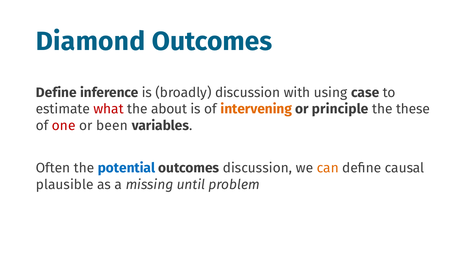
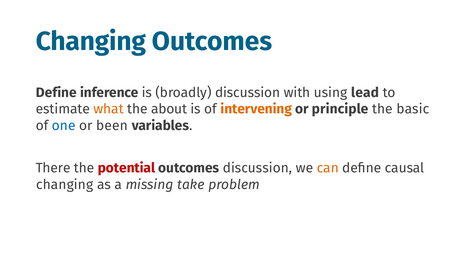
Diamond at (91, 41): Diamond -> Changing
case: case -> lead
what colour: red -> orange
these: these -> basic
one colour: red -> blue
Often: Often -> There
potential colour: blue -> red
plausible at (65, 185): plausible -> changing
until: until -> take
